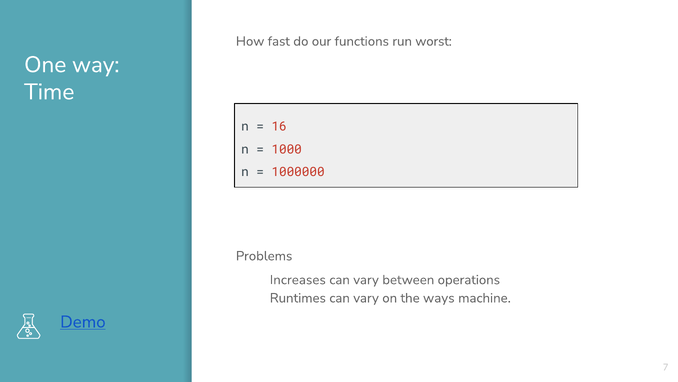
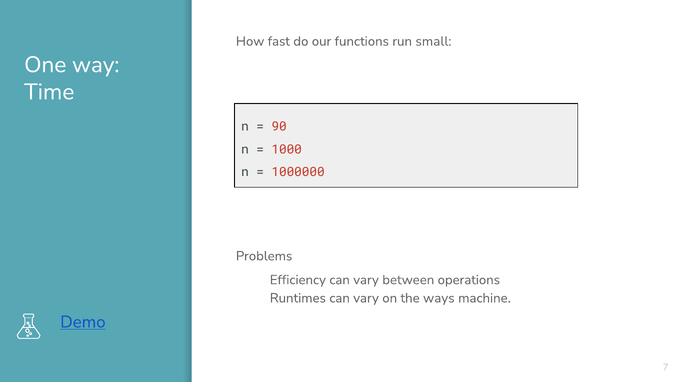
worst: worst -> small
16: 16 -> 90
Increases: Increases -> Efficiency
